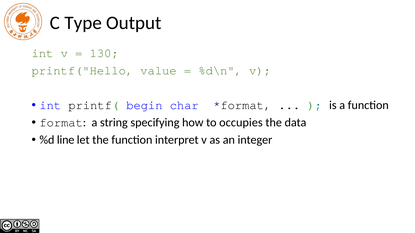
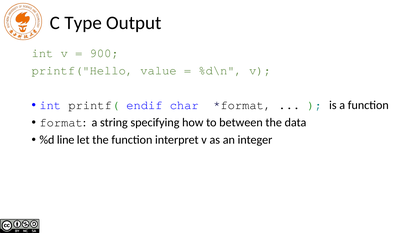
130: 130 -> 900
begin: begin -> endif
occupies: occupies -> between
